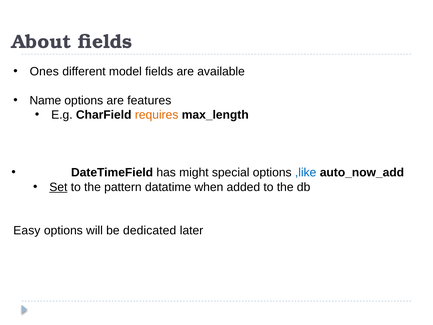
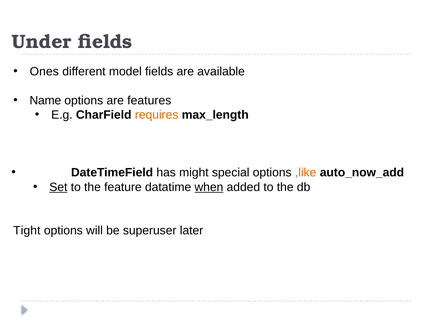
About: About -> Under
,like colour: blue -> orange
pattern: pattern -> feature
when underline: none -> present
Easy: Easy -> Tight
dedicated: dedicated -> superuser
